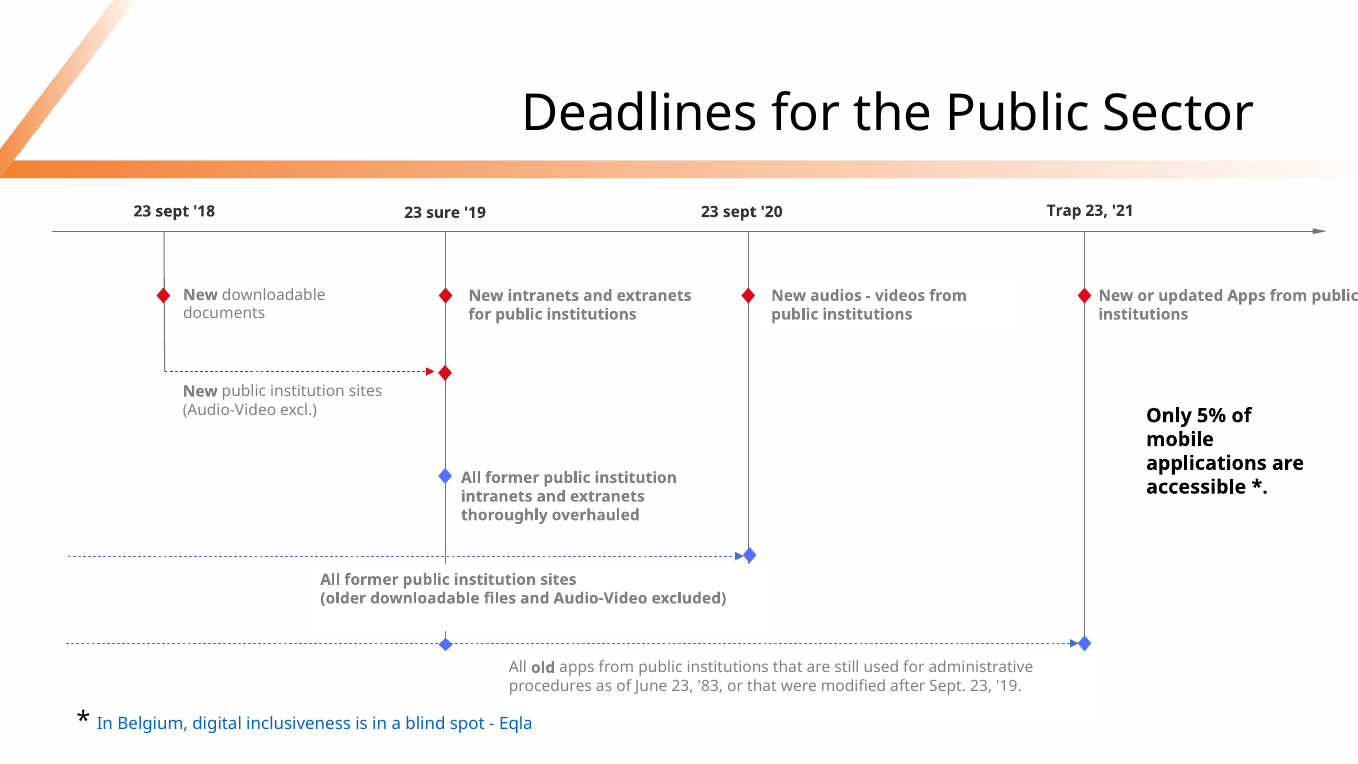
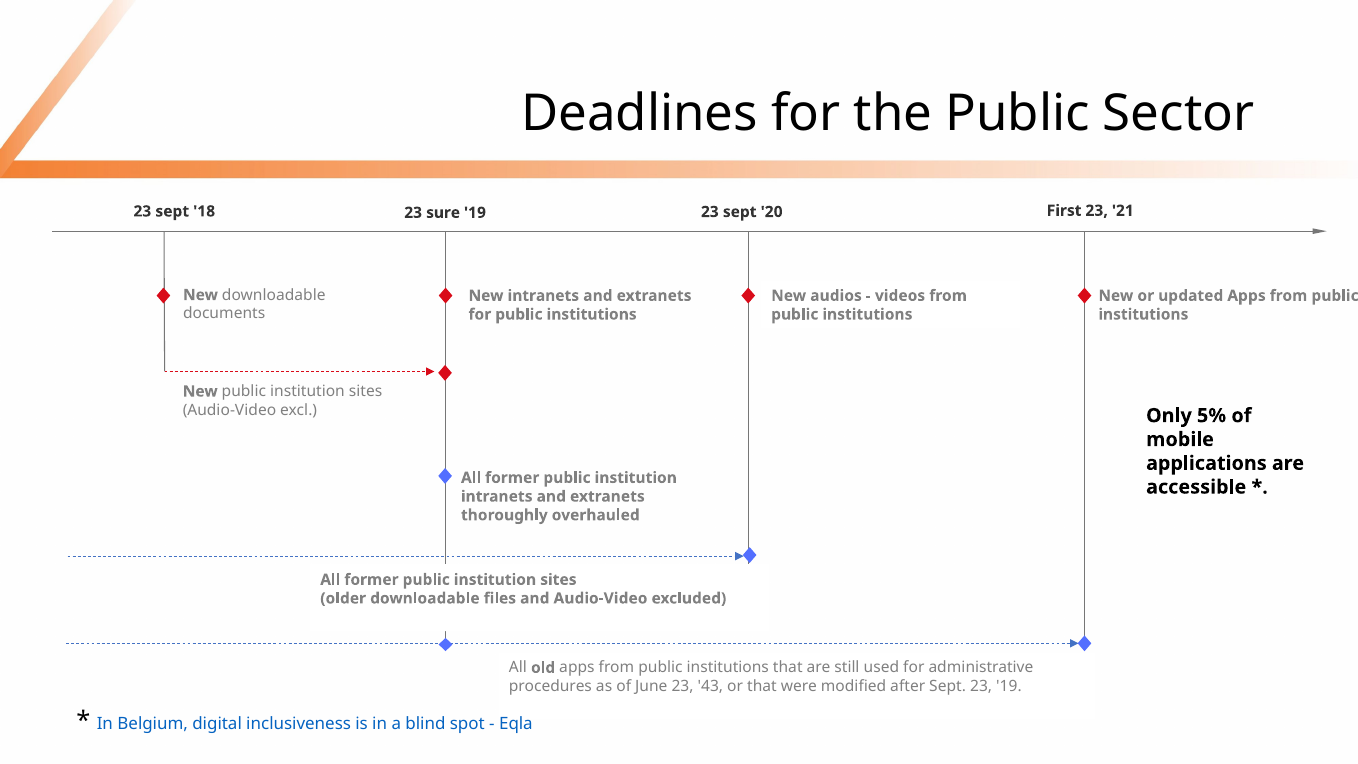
Trap: Trap -> First
83: 83 -> 43
